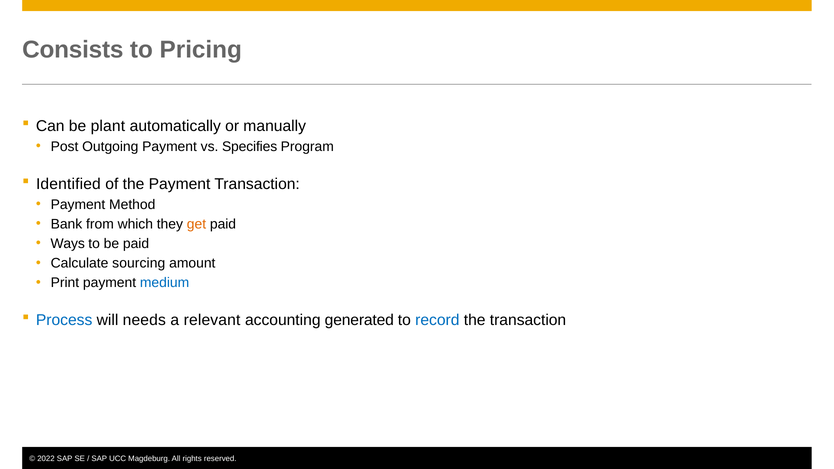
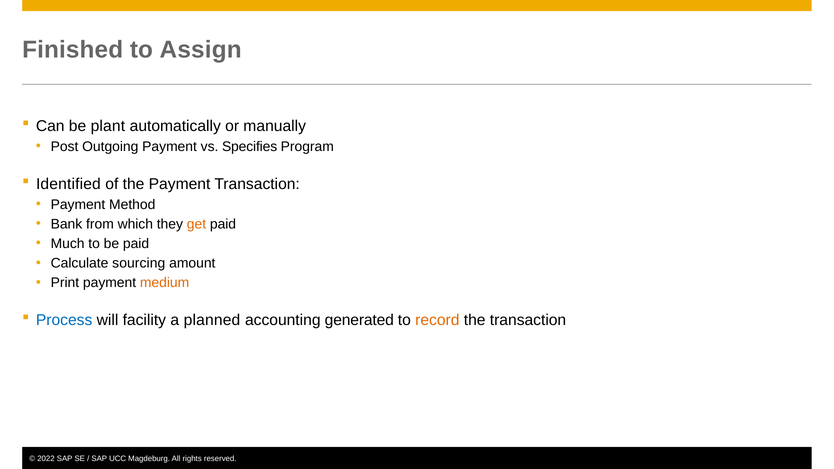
Consists: Consists -> Finished
Pricing: Pricing -> Assign
Ways: Ways -> Much
medium colour: blue -> orange
needs: needs -> facility
relevant: relevant -> planned
record colour: blue -> orange
